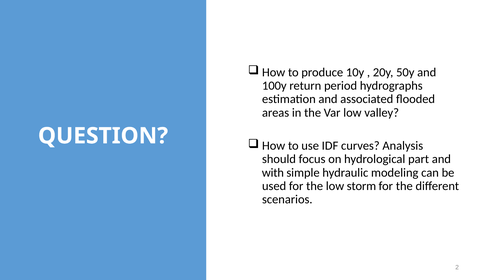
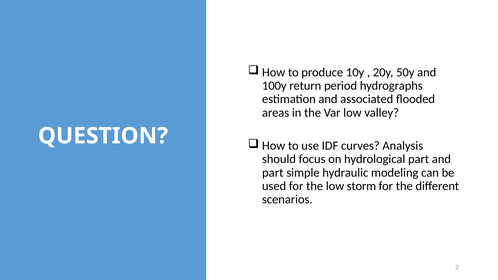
with at (273, 173): with -> part
